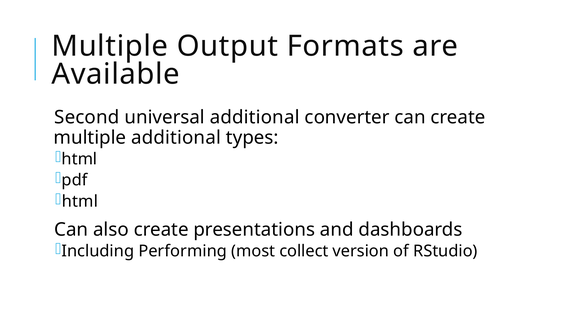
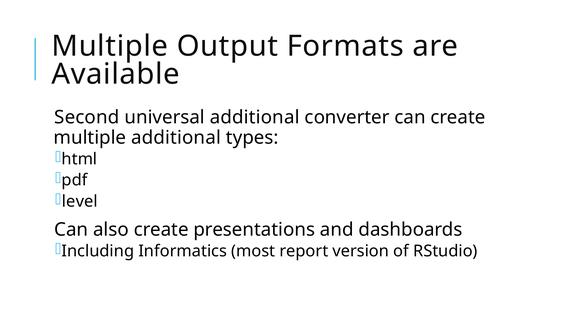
html at (80, 202): html -> level
Performing: Performing -> Informatics
collect: collect -> report
